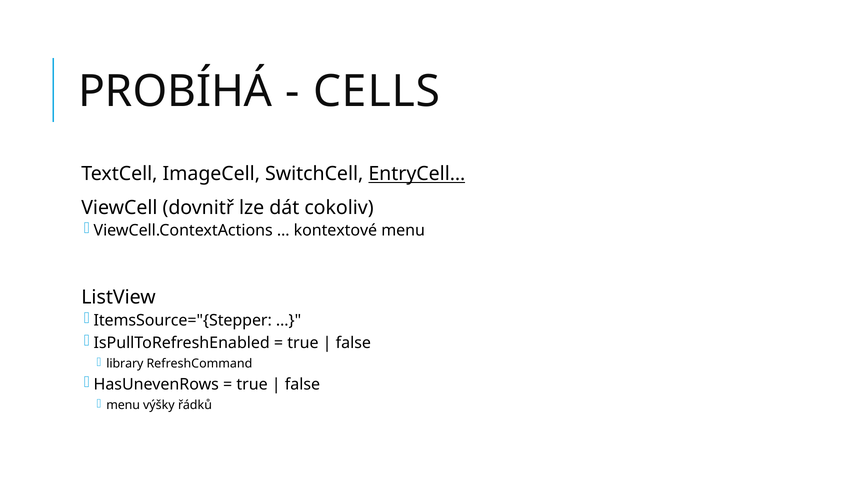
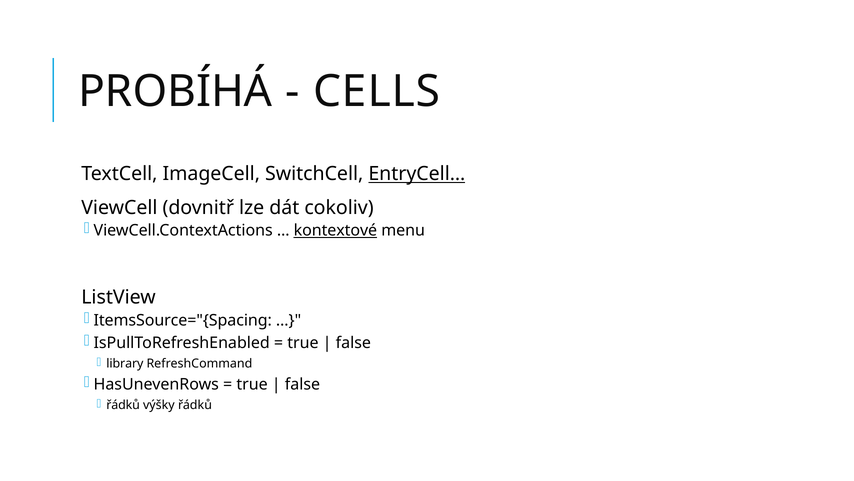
kontextové underline: none -> present
ItemsSource="{Stepper: ItemsSource="{Stepper -> ItemsSource="{Spacing
menu at (123, 405): menu -> řádků
